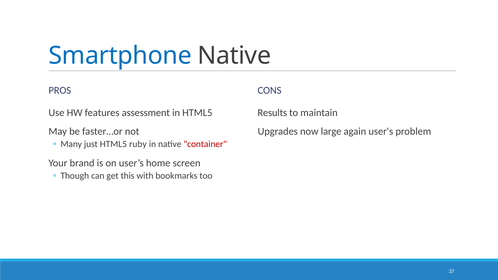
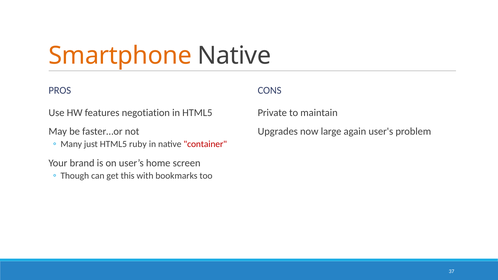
Smartphone colour: blue -> orange
assessment: assessment -> negotiation
Results: Results -> Private
